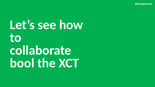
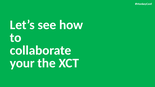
bool: bool -> your
